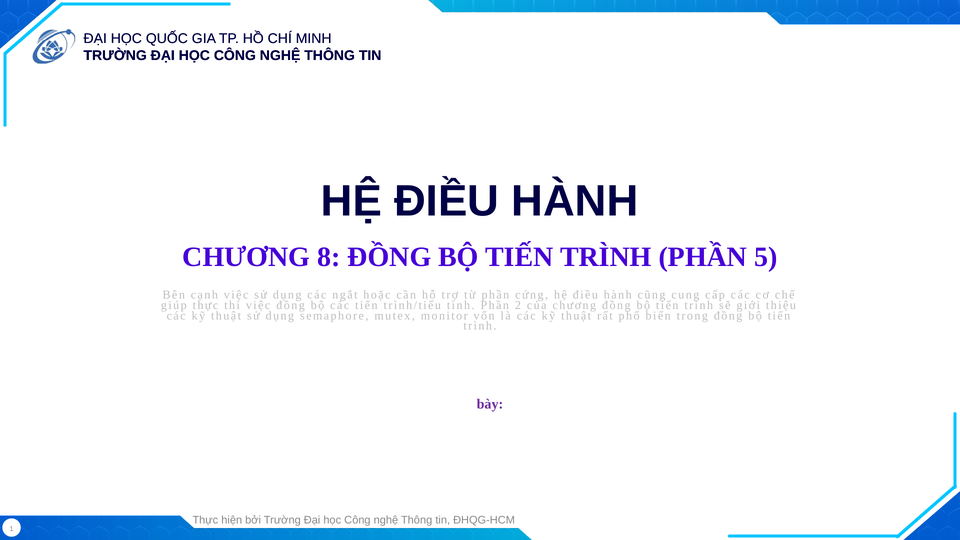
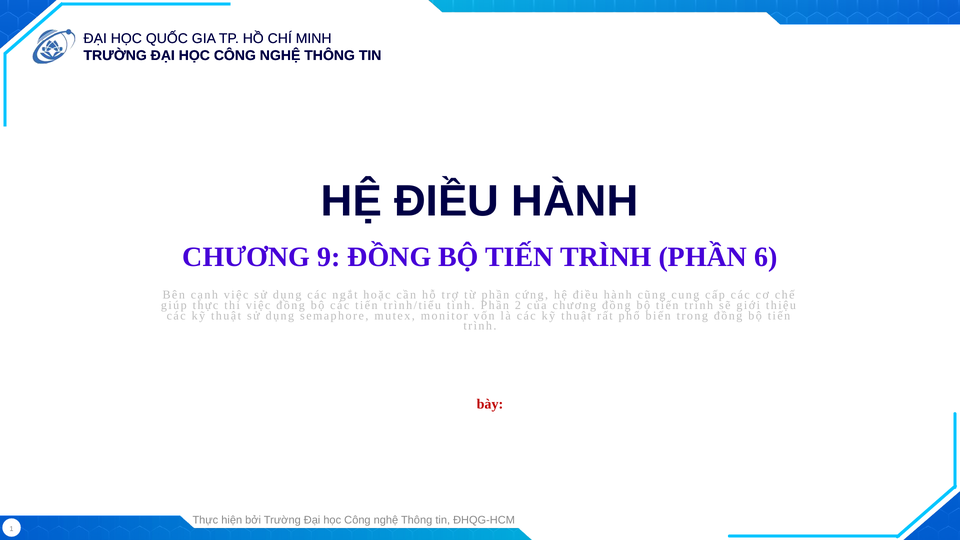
8: 8 -> 9
5: 5 -> 6
bày colour: purple -> red
